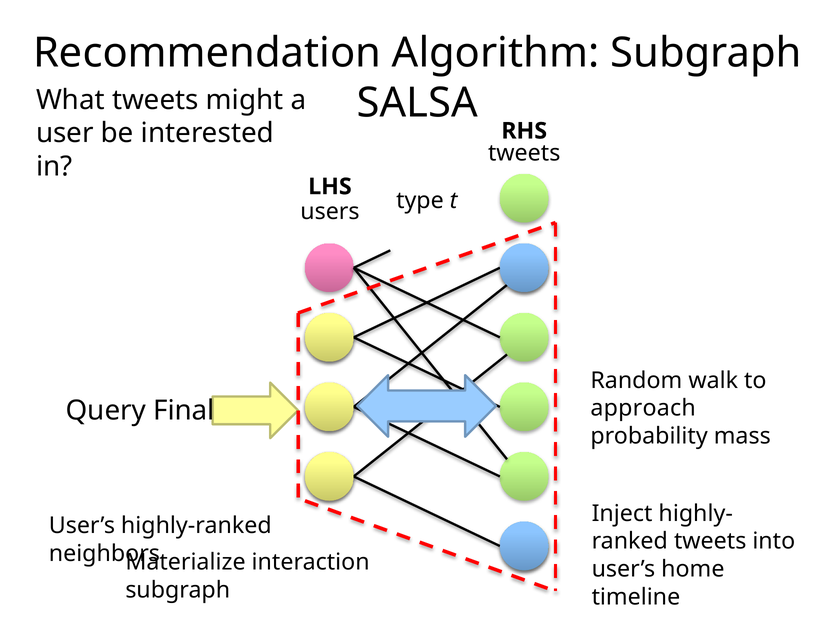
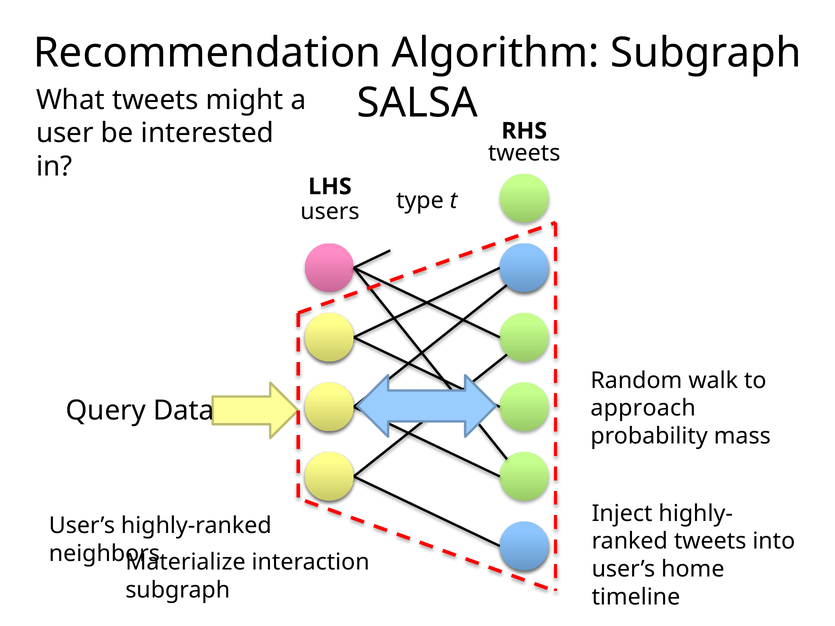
Final: Final -> Data
